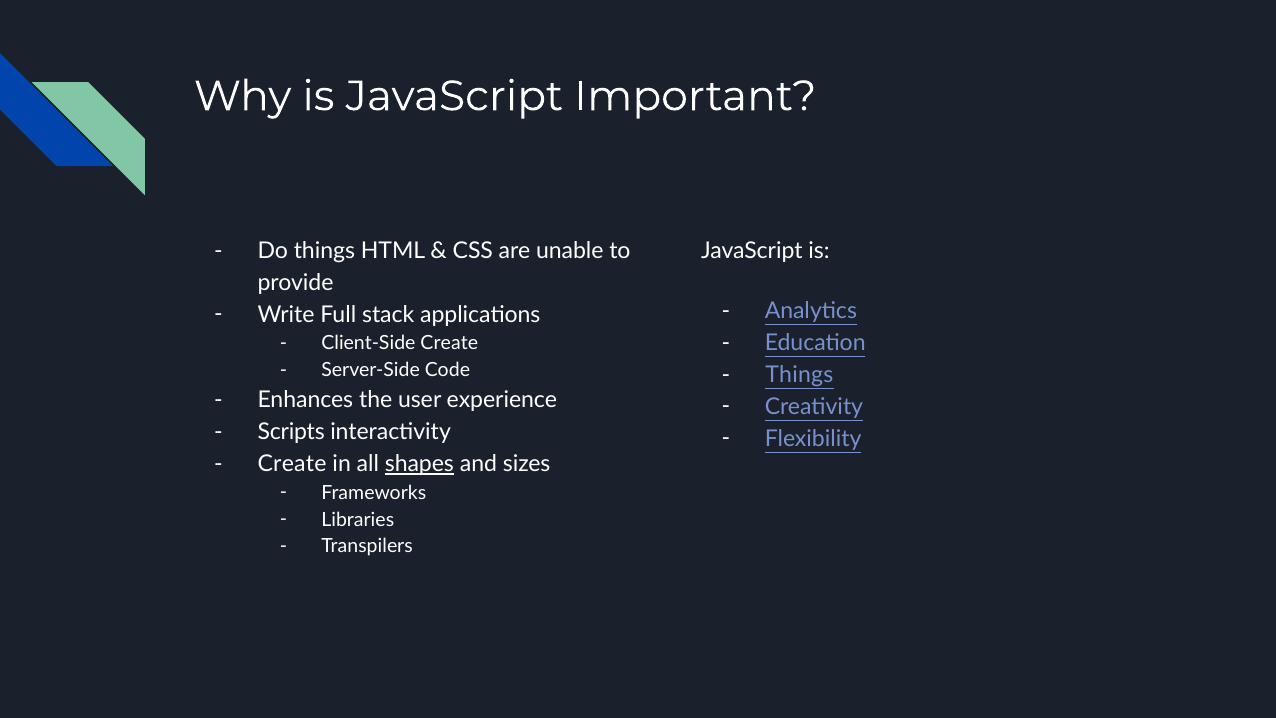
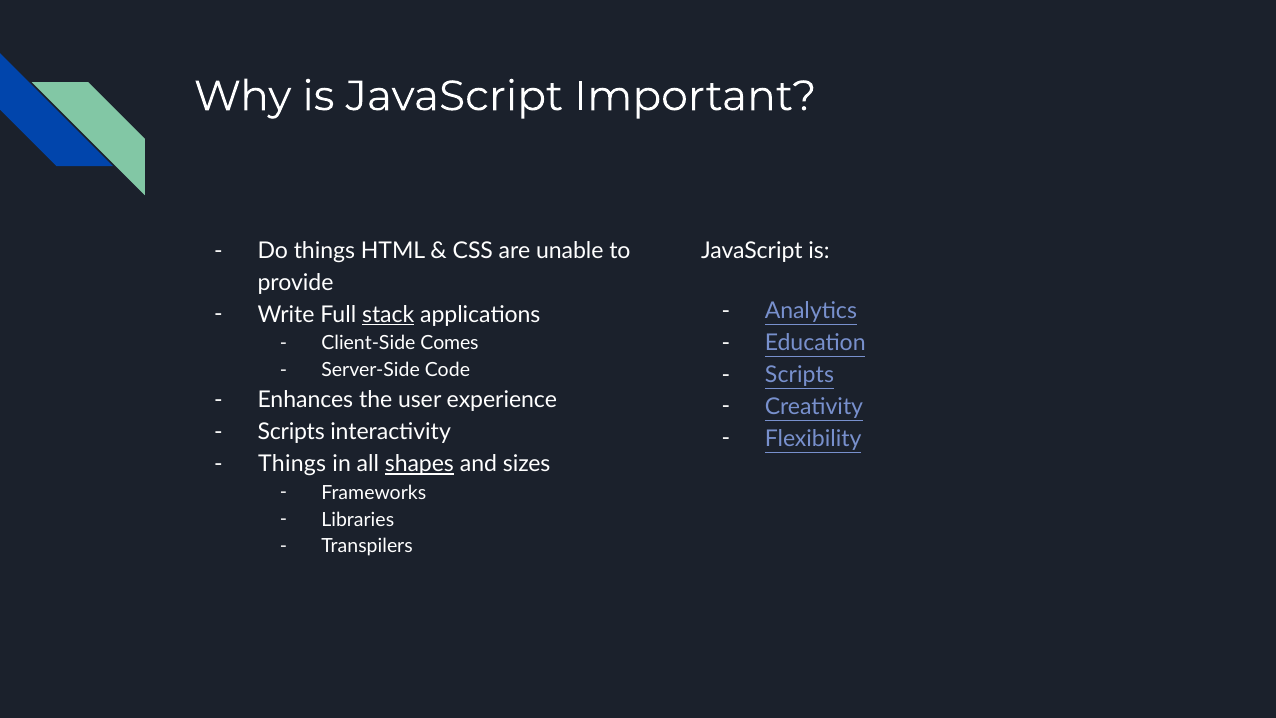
stack underline: none -> present
Client-Side Create: Create -> Comes
Things at (799, 375): Things -> Scripts
Create at (292, 464): Create -> Things
